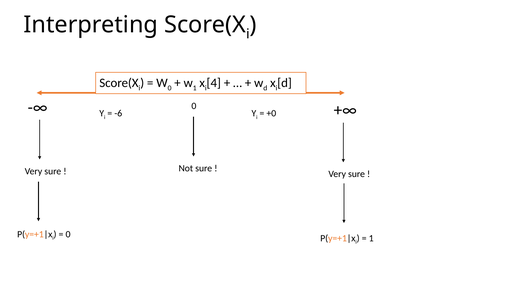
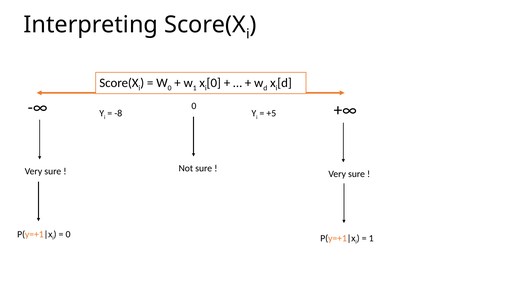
4 at (214, 83): 4 -> 0
-6: -6 -> -8
+0: +0 -> +5
